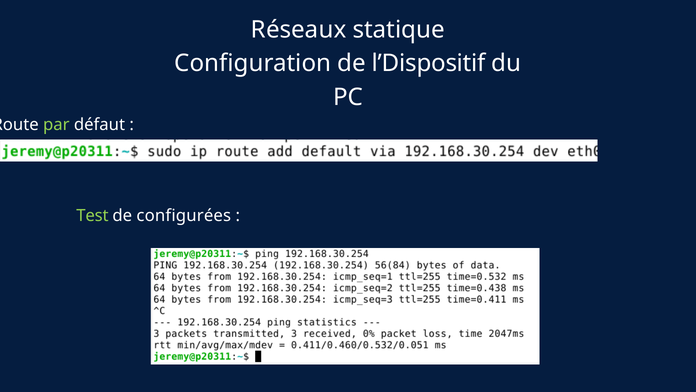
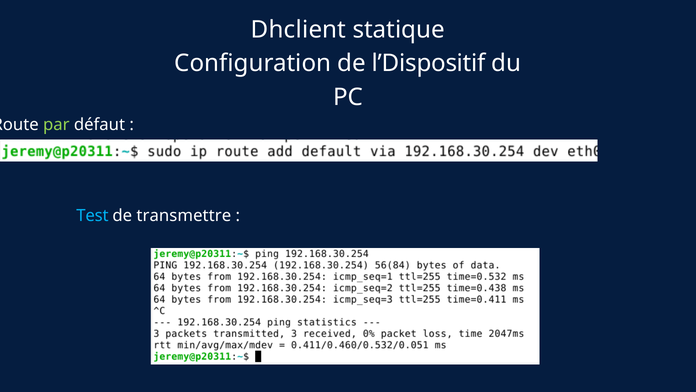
Réseaux: Réseaux -> Dhclient
Test colour: light green -> light blue
configurées: configurées -> transmettre
